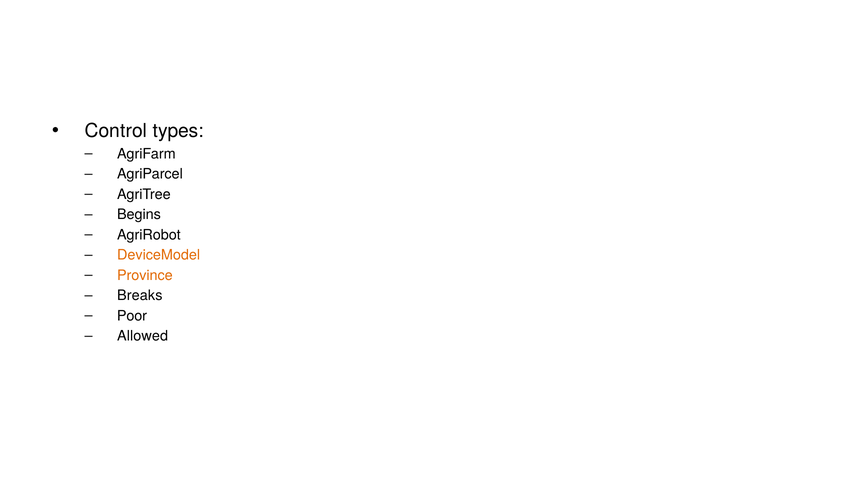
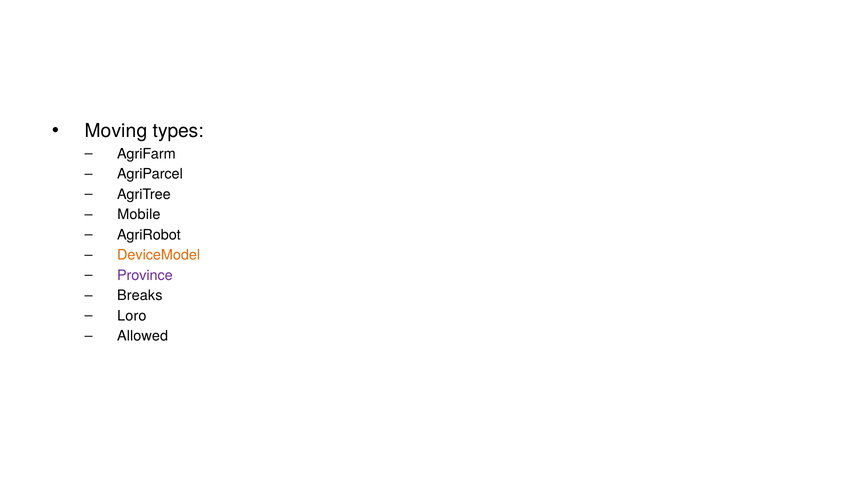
Control: Control -> Moving
Begins: Begins -> Mobile
Province colour: orange -> purple
Poor: Poor -> Loro
